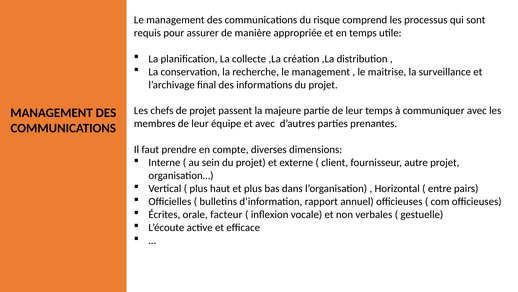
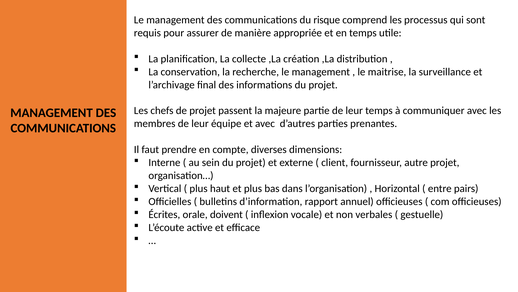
facteur: facteur -> doivent
